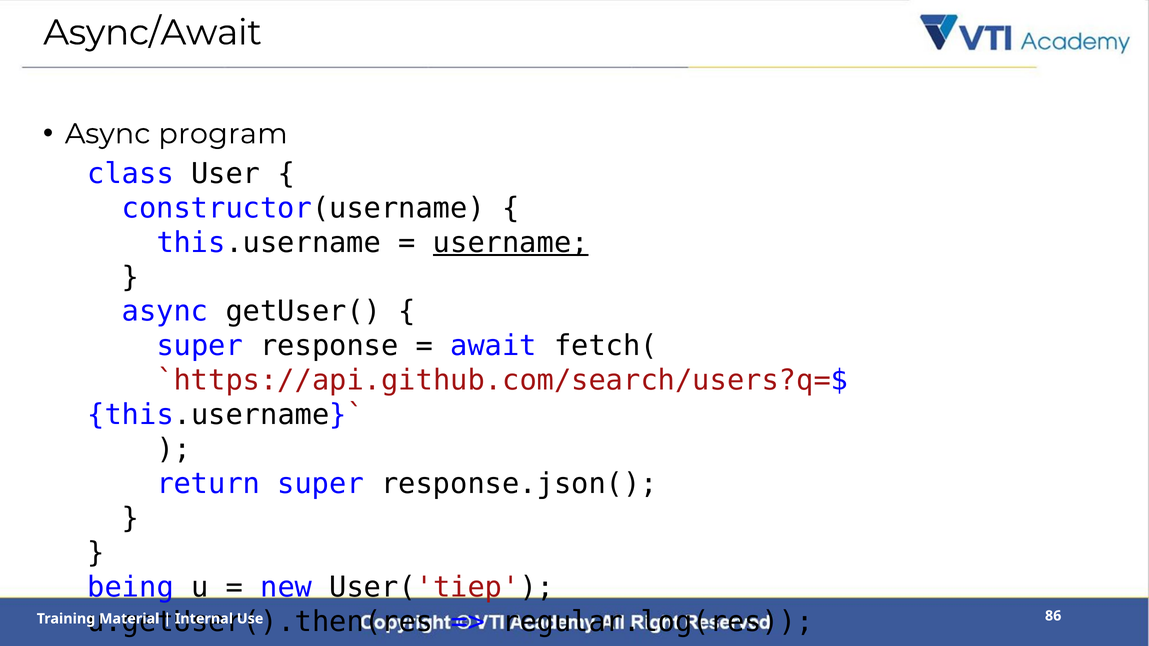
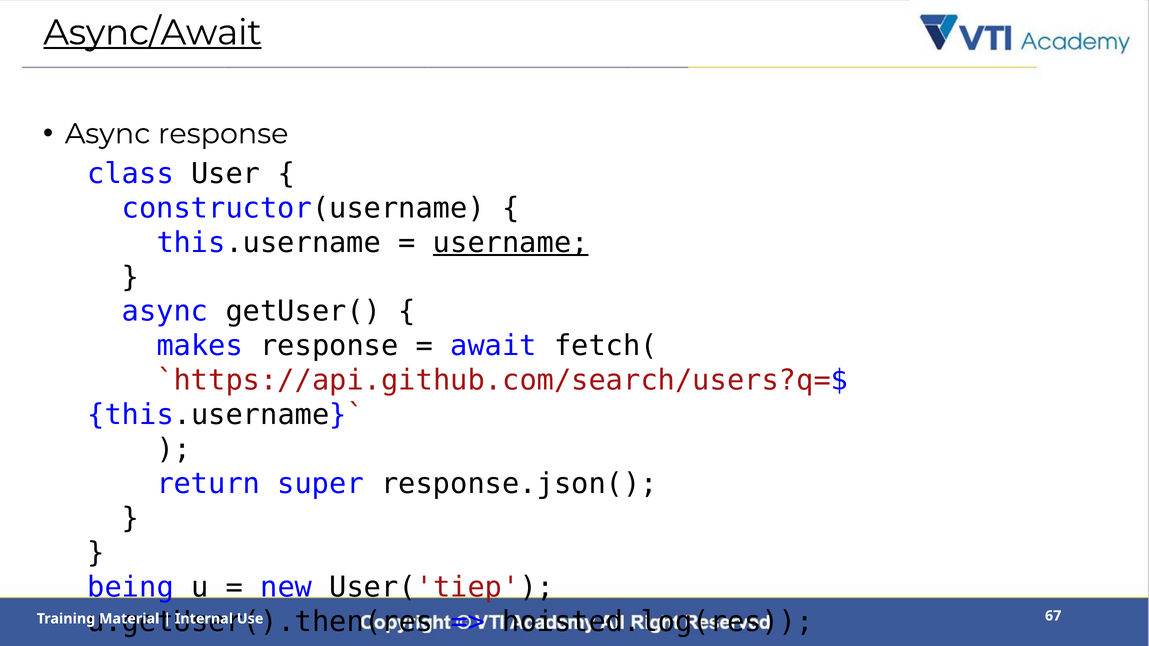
Async/Await underline: none -> present
Async program: program -> response
super at (200, 346): super -> makes
regular.log(res: regular.log(res -> hoisted.log(res
86: 86 -> 67
